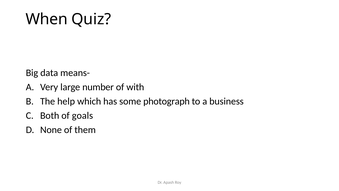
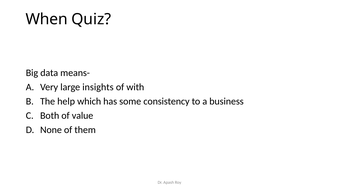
number: number -> insights
photograph: photograph -> consistency
goals: goals -> value
